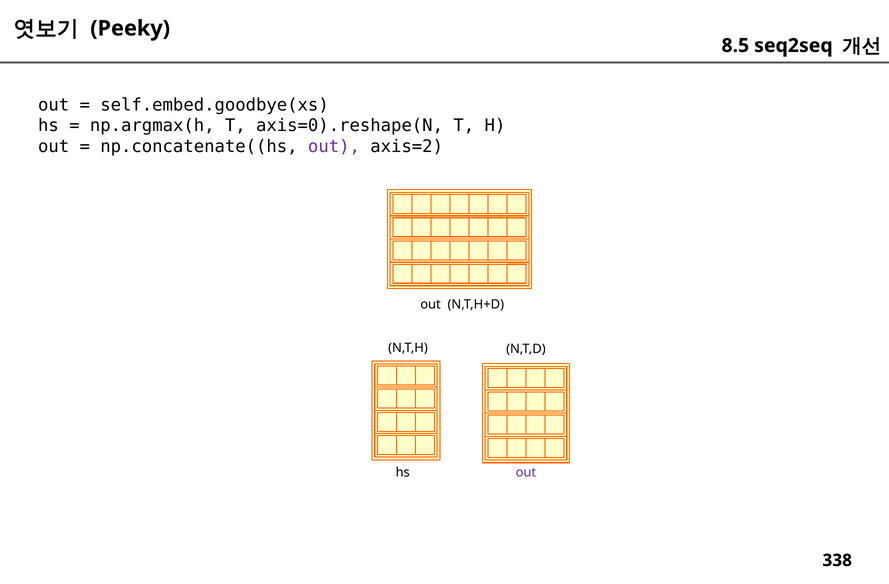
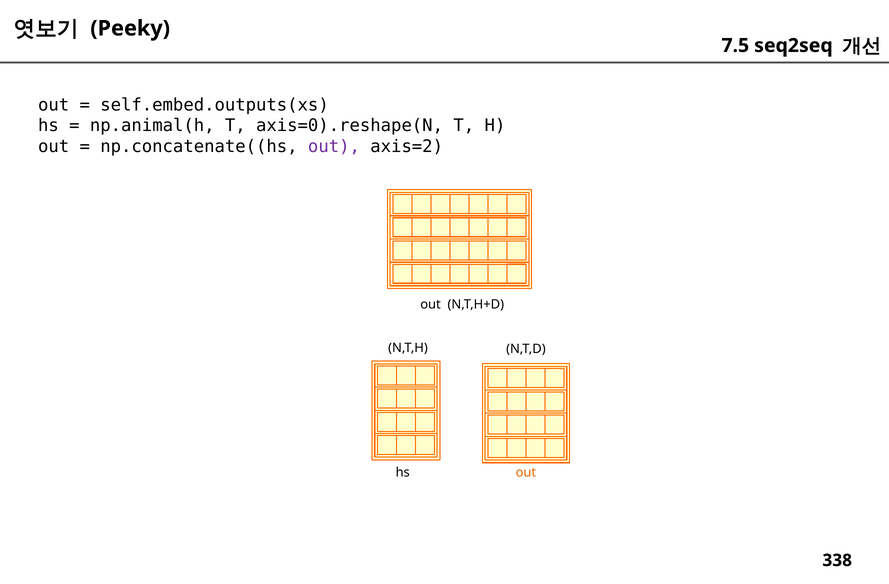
8.5: 8.5 -> 7.5
self.embed.goodbye(xs: self.embed.goodbye(xs -> self.embed.outputs(xs
np.argmax(h: np.argmax(h -> np.animal(h
out at (526, 472) colour: purple -> orange
